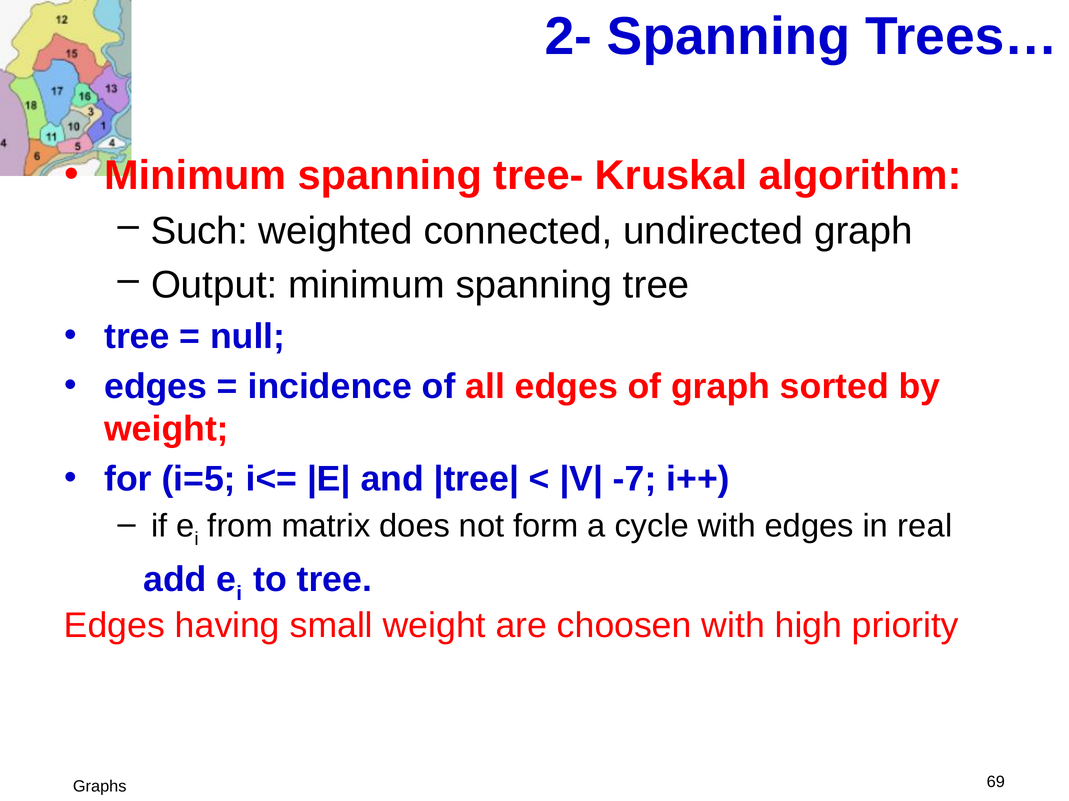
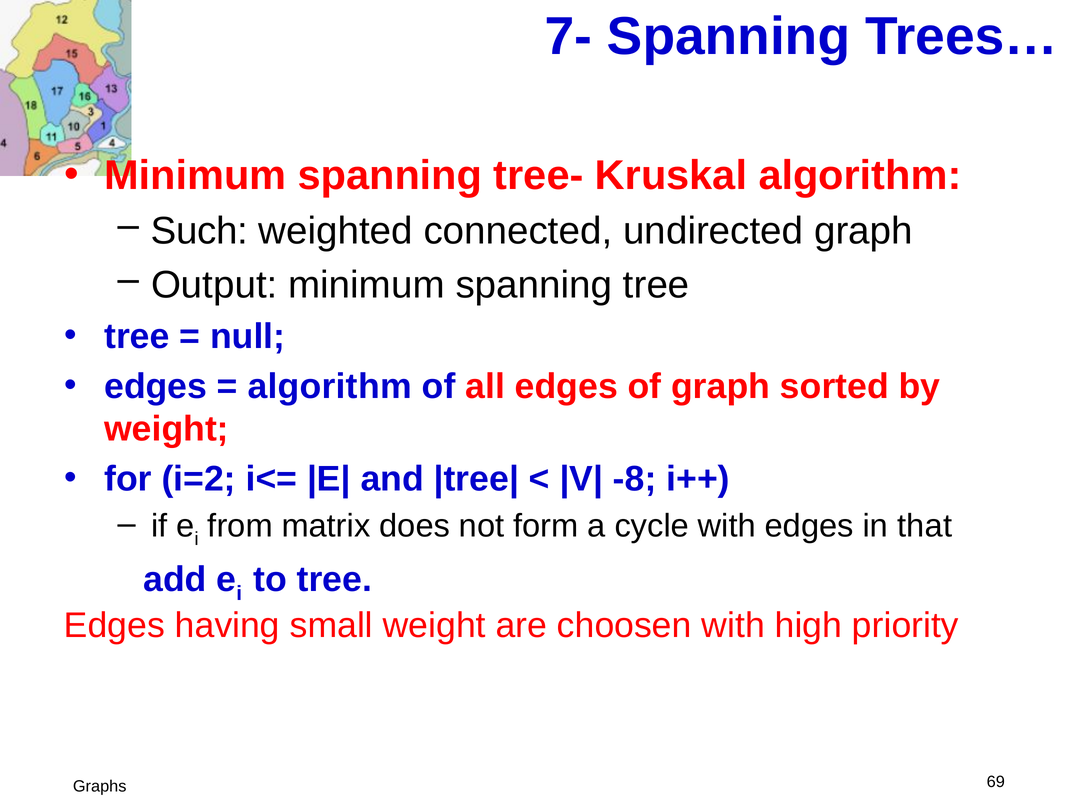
2-: 2- -> 7-
incidence at (330, 387): incidence -> algorithm
i=5: i=5 -> i=2
-7: -7 -> -8
real: real -> that
